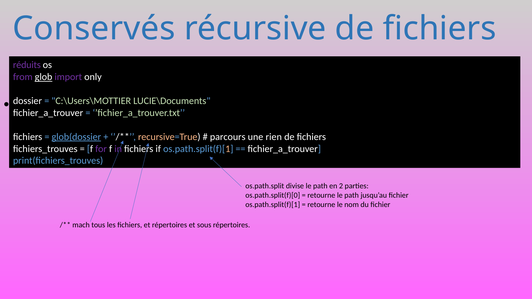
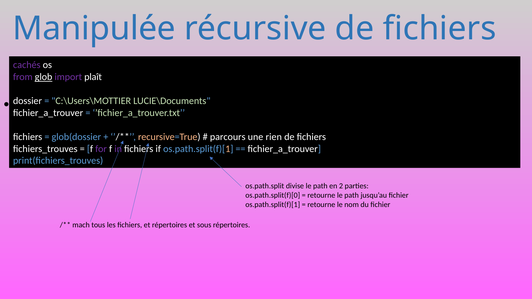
Conservés: Conservés -> Manipulée
réduits: réduits -> cachés
only: only -> plaît
glob(dossier underline: present -> none
